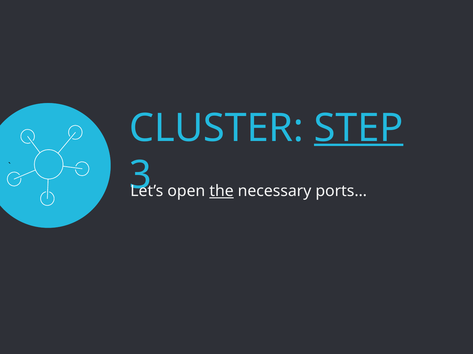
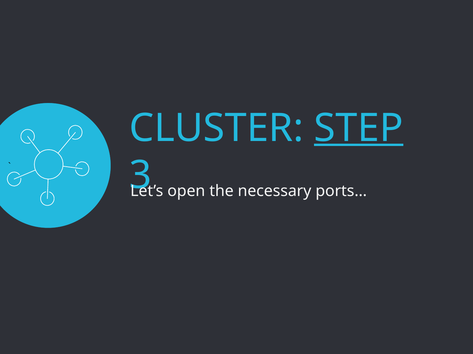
the underline: present -> none
